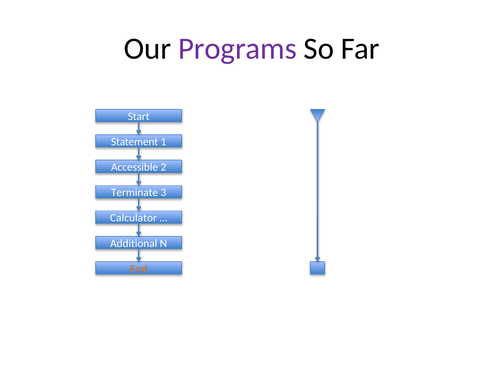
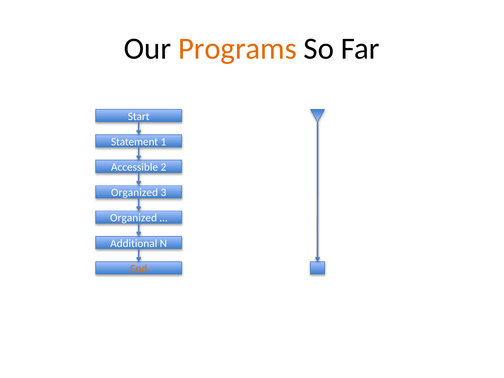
Programs colour: purple -> orange
Terminate at (135, 193): Terminate -> Organized
Calculator at (133, 218): Calculator -> Organized
